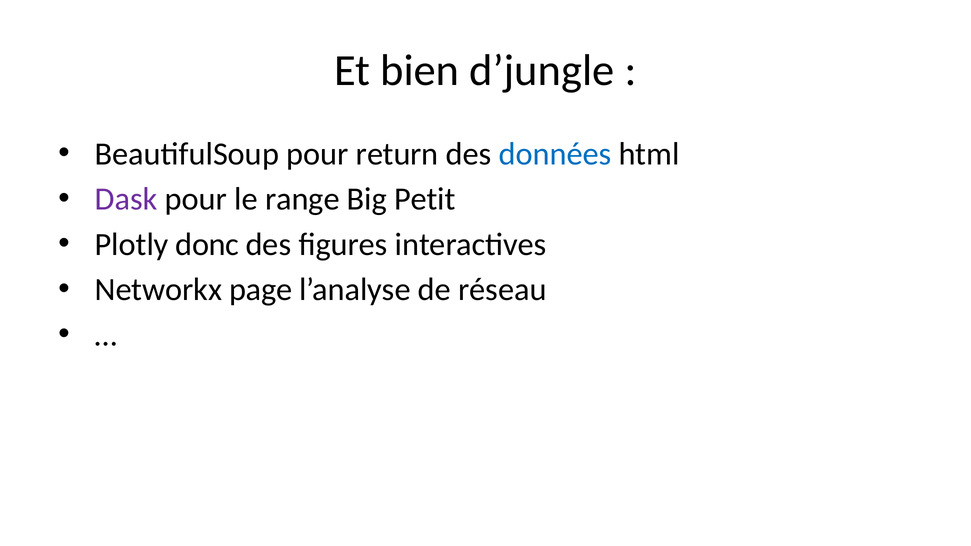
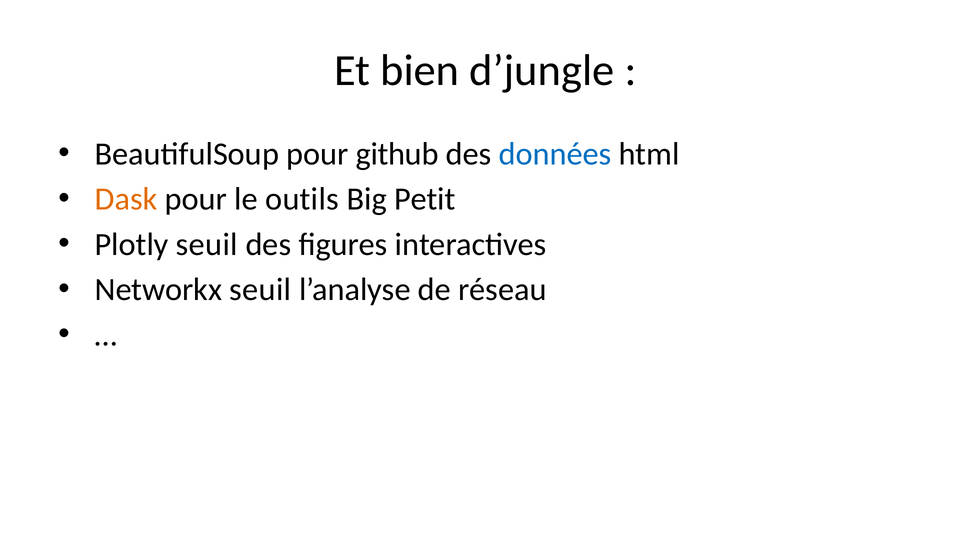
return: return -> github
Dask colour: purple -> orange
range: range -> outils
Plotly donc: donc -> seuil
Networkx page: page -> seuil
